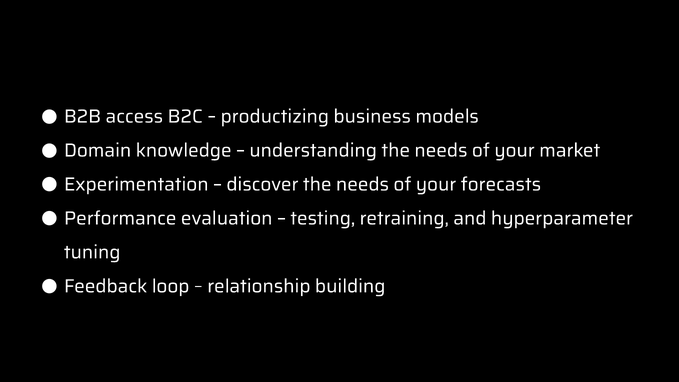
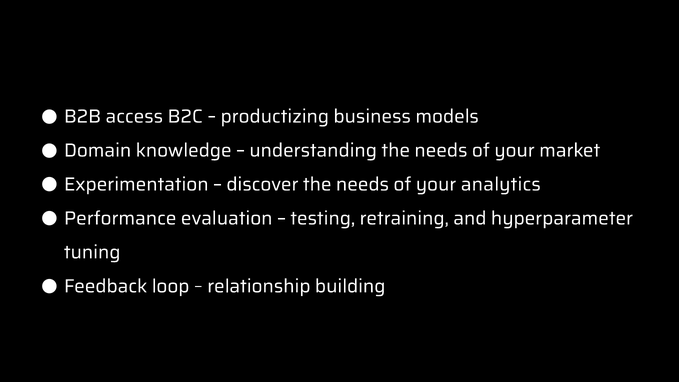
forecasts: forecasts -> analytics
